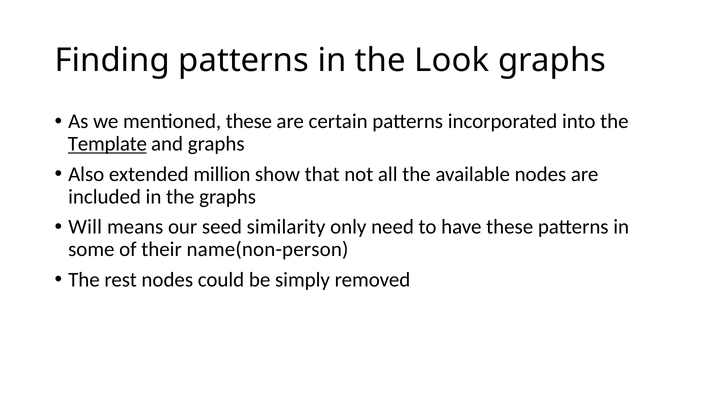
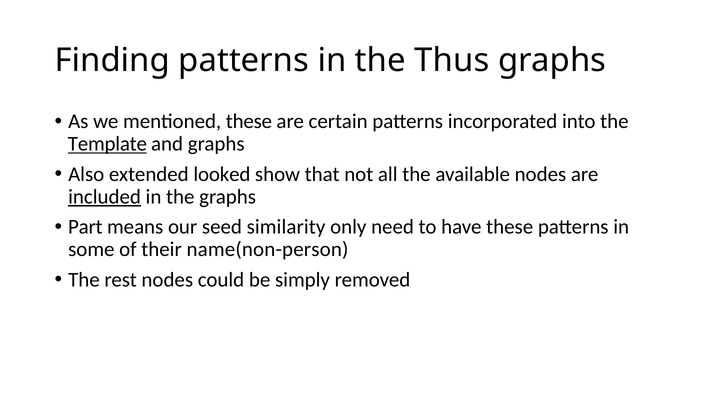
Look: Look -> Thus
million: million -> looked
included underline: none -> present
Will: Will -> Part
